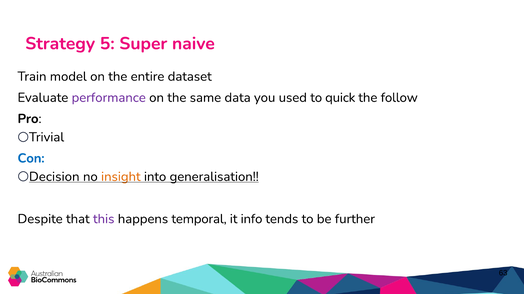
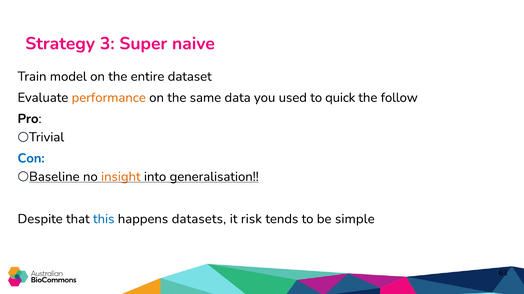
5: 5 -> 3
performance colour: purple -> orange
Decision: Decision -> Baseline
this colour: purple -> blue
temporal: temporal -> datasets
info: info -> risk
further: further -> simple
